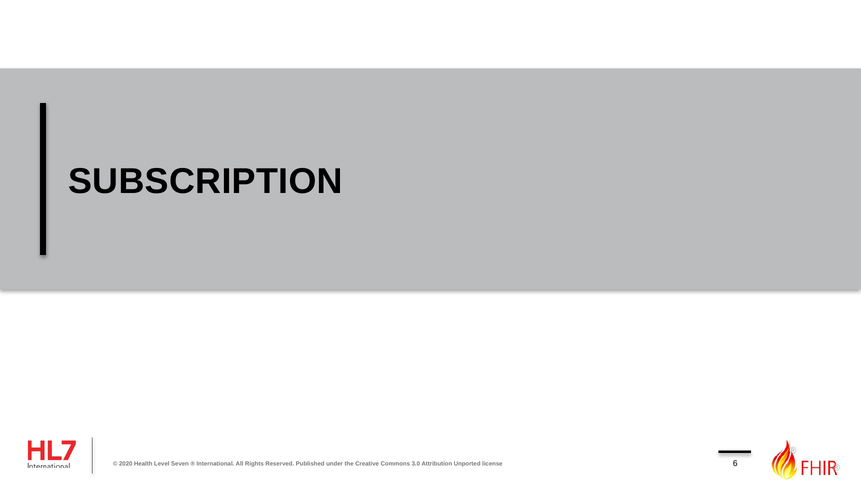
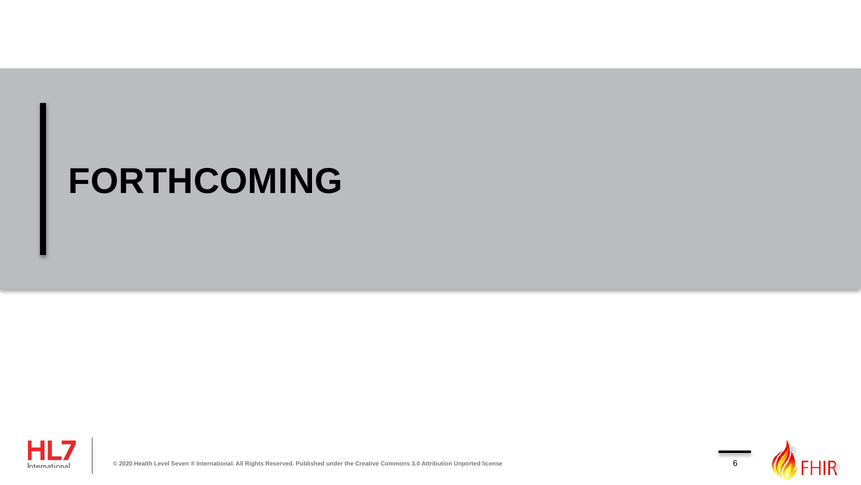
SUBSCRIPTION: SUBSCRIPTION -> FORTHCOMING
